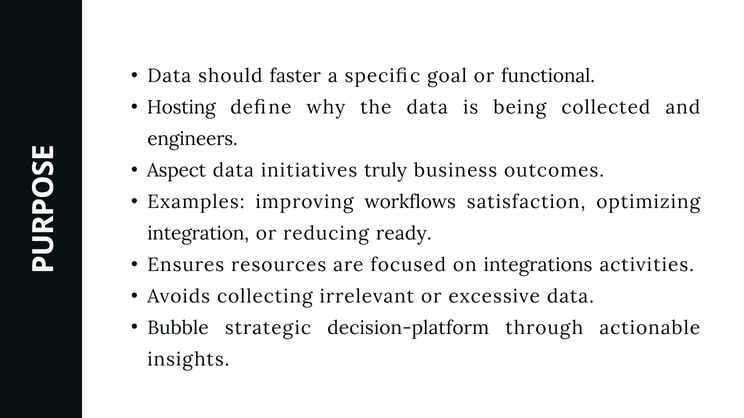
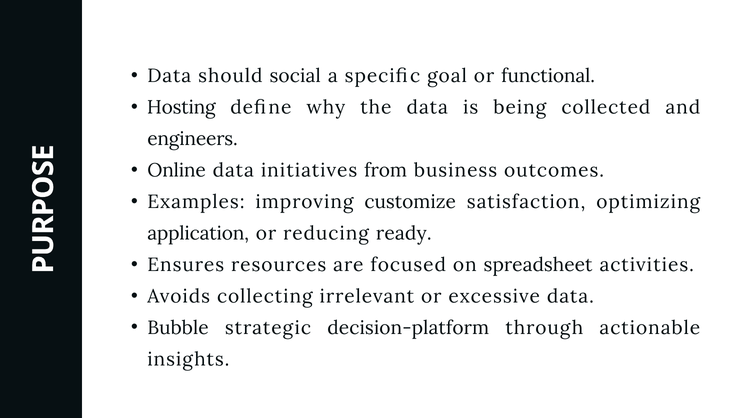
faster: faster -> social
Aspect: Aspect -> Online
truly: truly -> from
workflows: workflows -> customize
integration: integration -> application
integrations: integrations -> spreadsheet
